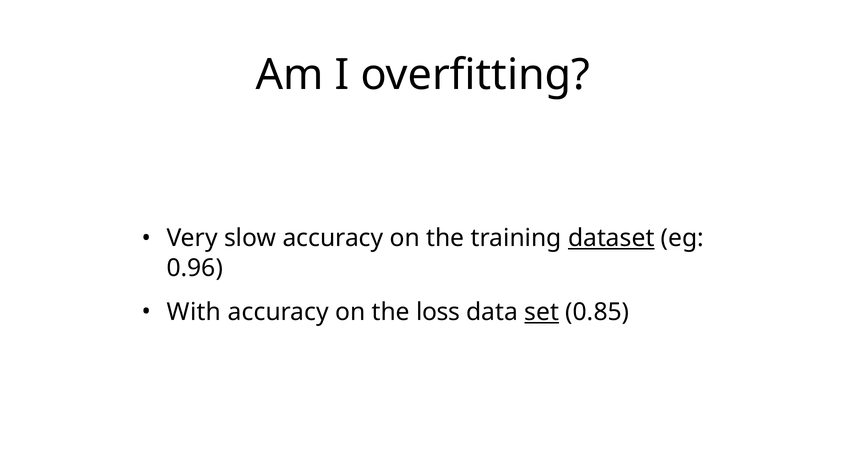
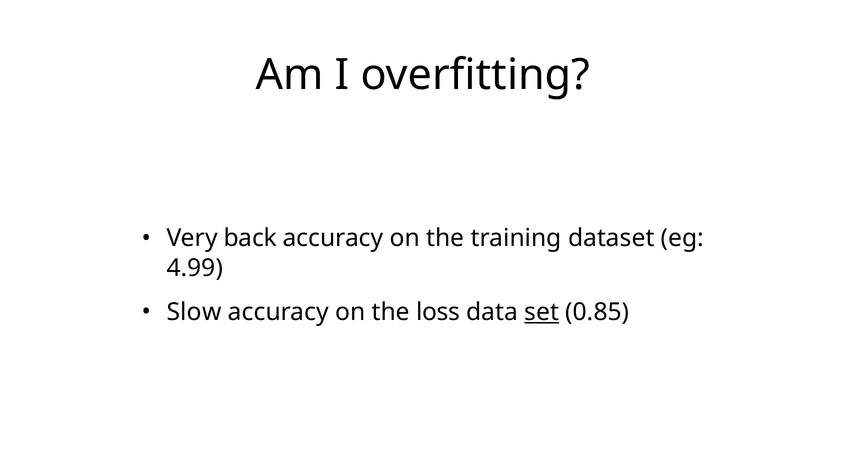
slow: slow -> back
dataset underline: present -> none
0.96: 0.96 -> 4.99
With: With -> Slow
